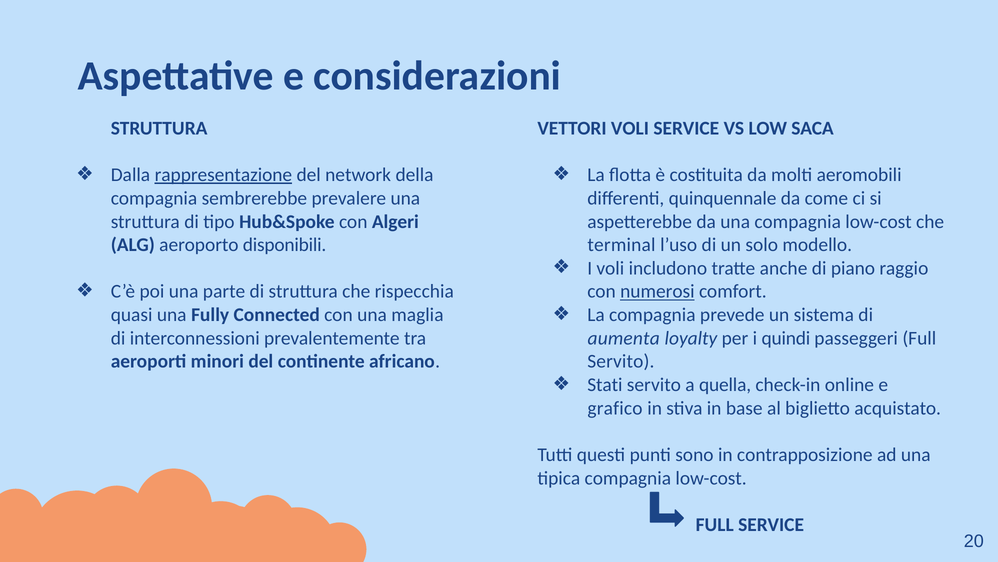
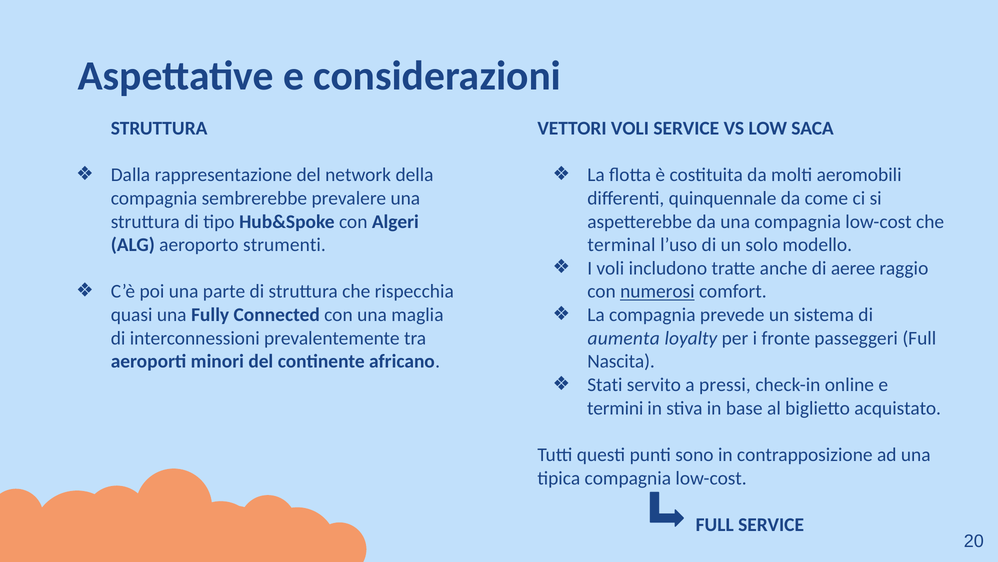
rappresentazione underline: present -> none
disponibili: disponibili -> strumenti
piano: piano -> aeree
quindi: quindi -> fronte
Servito at (621, 361): Servito -> Nascita
quella: quella -> pressi
grafico: grafico -> termini
